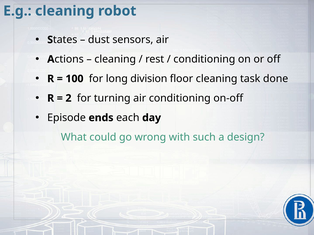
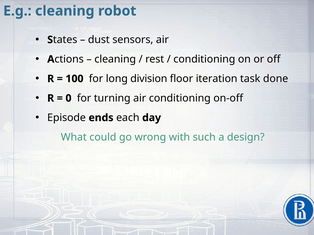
floor сleaning: сleaning -> iteration
2: 2 -> 0
